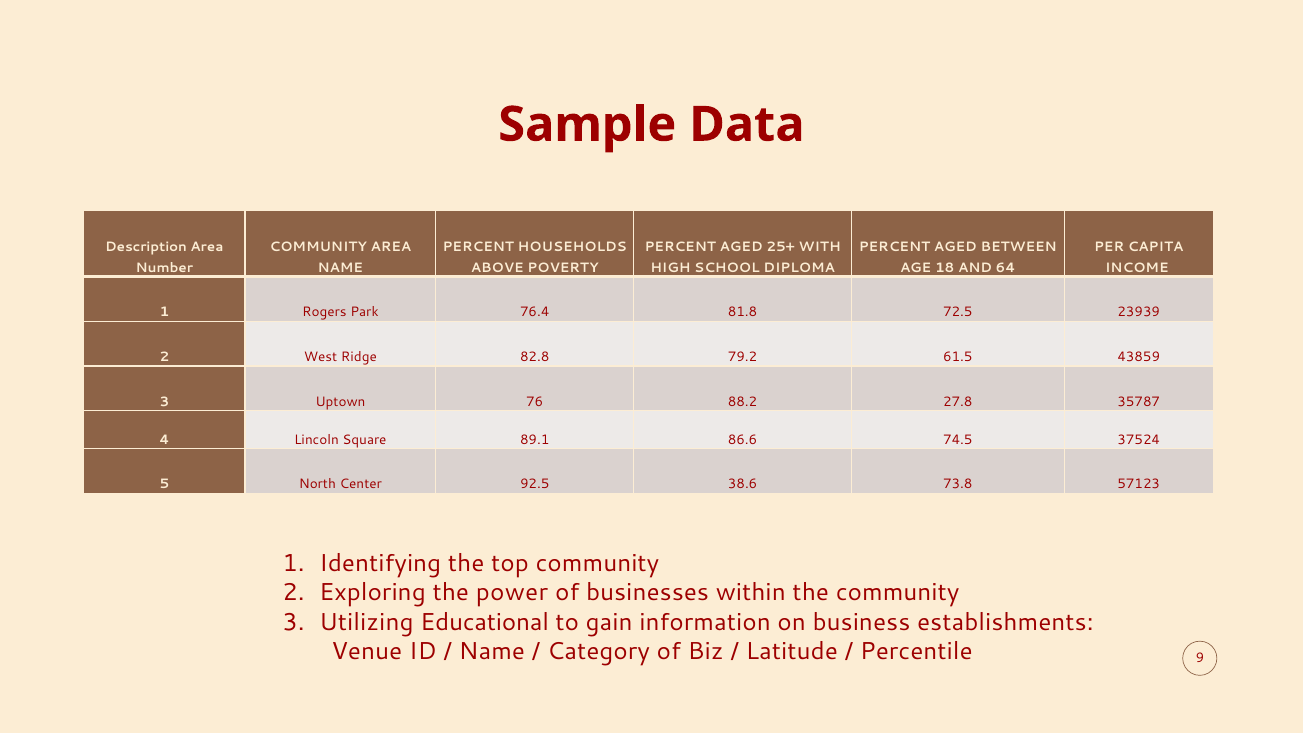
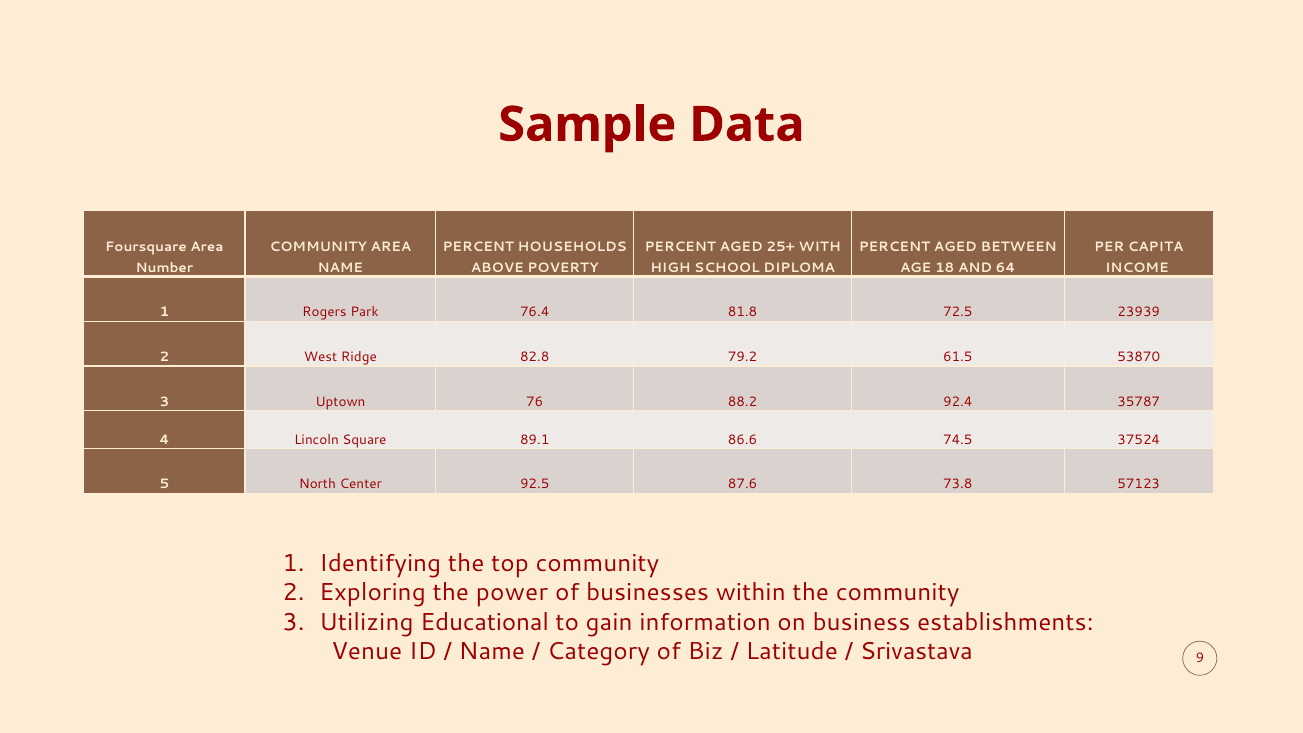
Description: Description -> Foursquare
43859: 43859 -> 53870
27.8: 27.8 -> 92.4
38.6: 38.6 -> 87.6
Percentile: Percentile -> Srivastava
